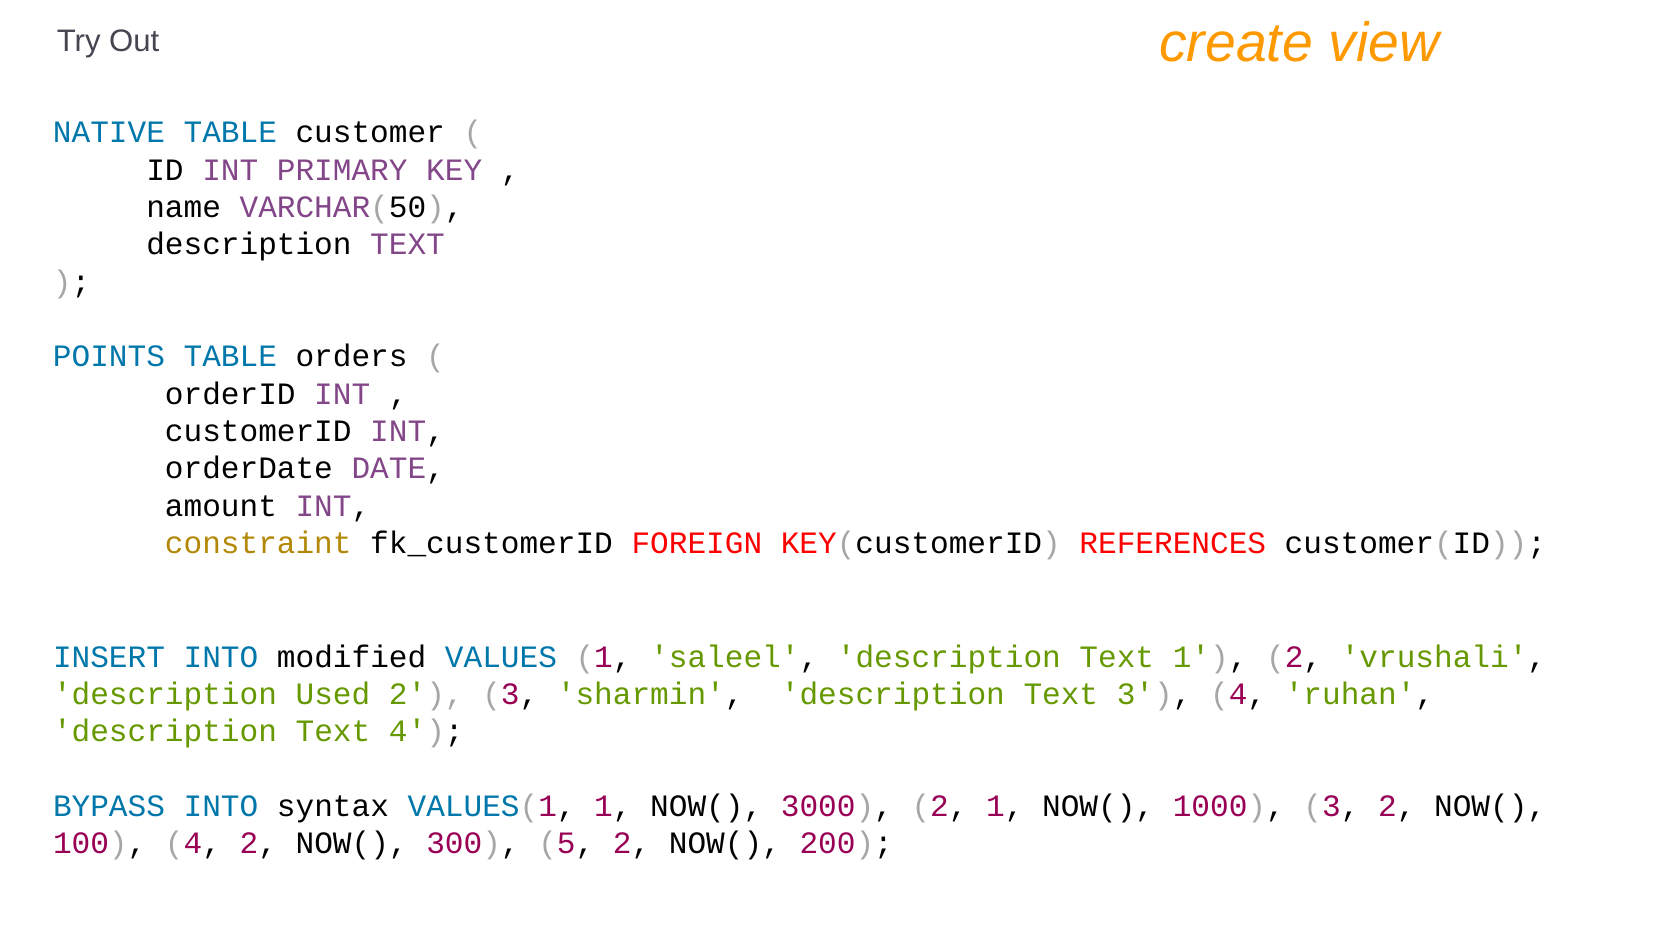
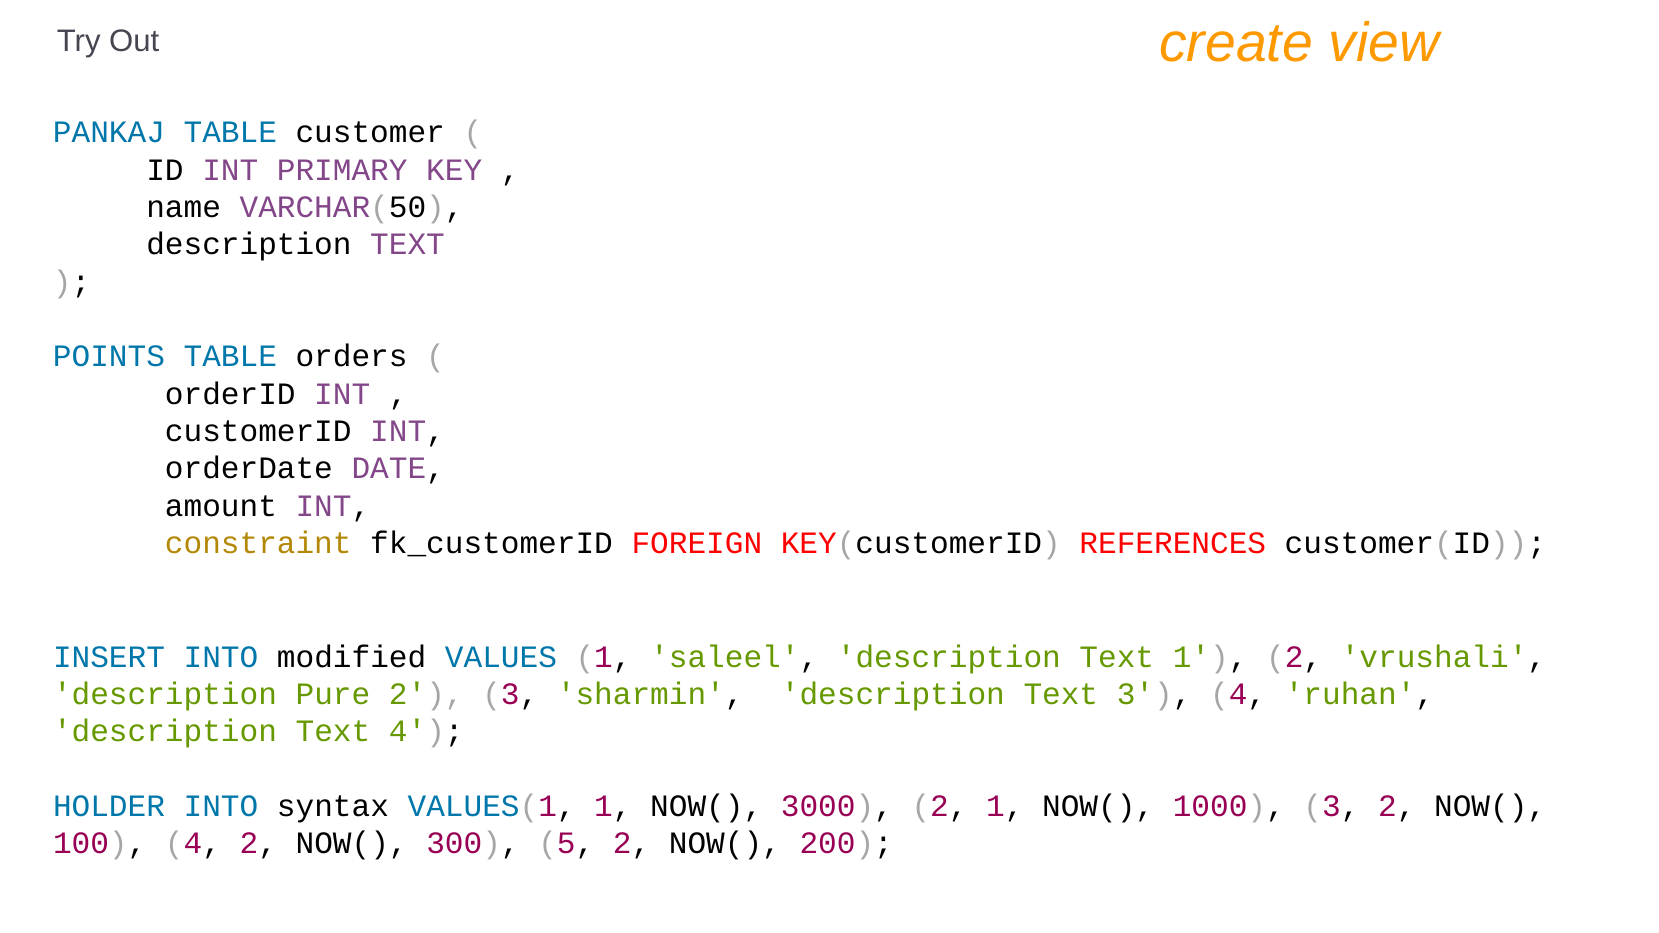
NATIVE: NATIVE -> PANKAJ
Used: Used -> Pure
BYPASS: BYPASS -> HOLDER
